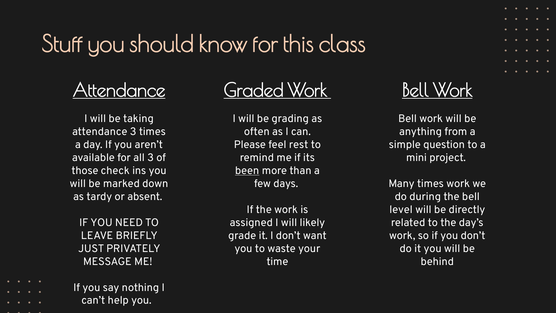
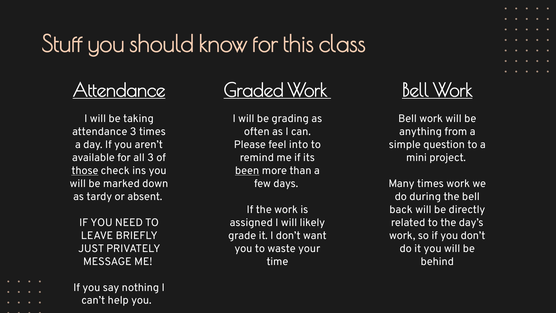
rest: rest -> into
those underline: none -> present
level: level -> back
